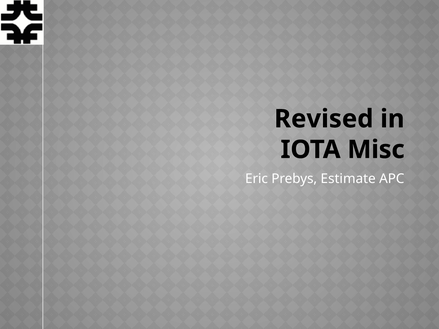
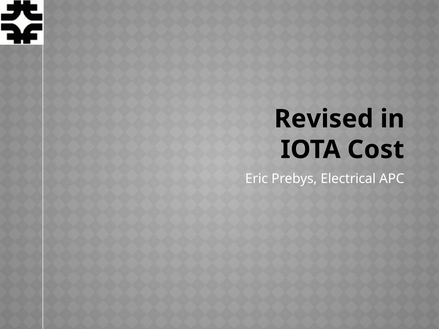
Misc: Misc -> Cost
Estimate: Estimate -> Electrical
